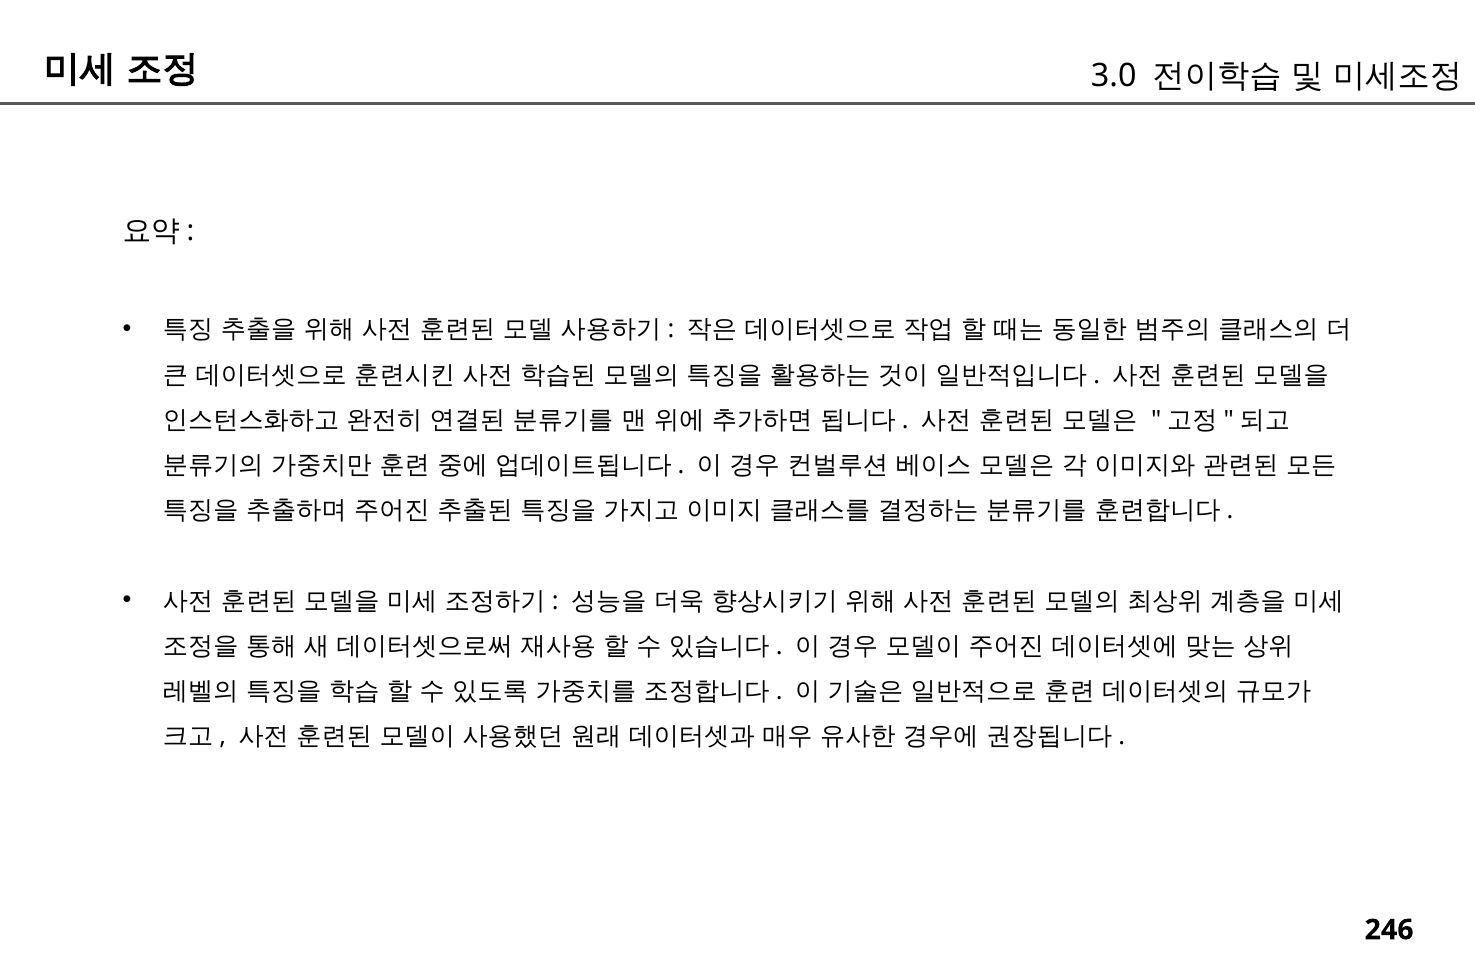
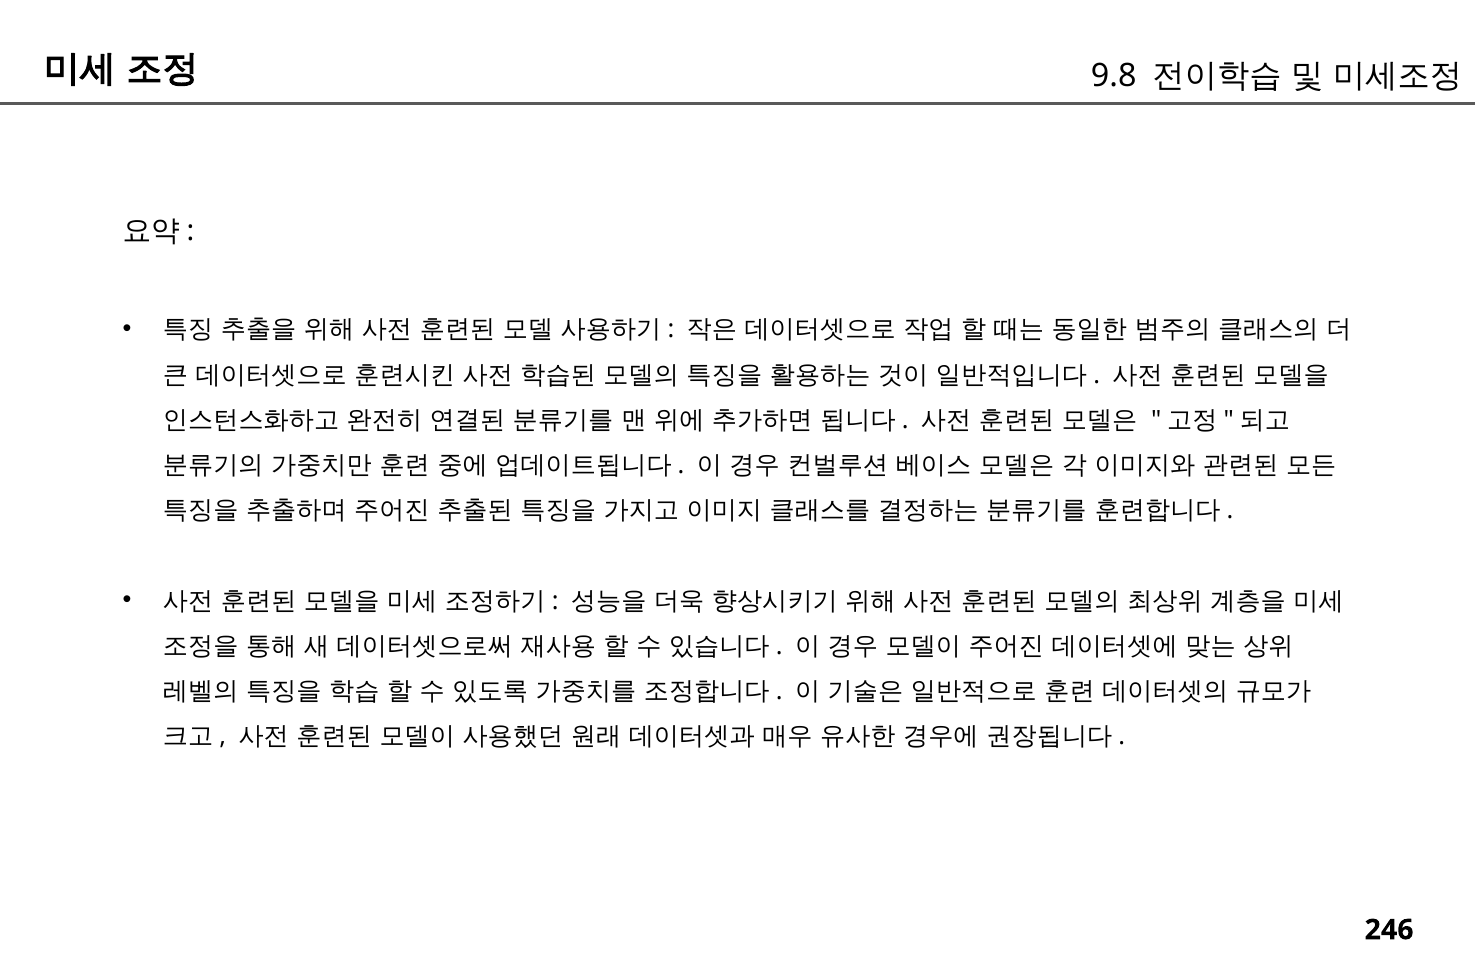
3.0: 3.0 -> 9.8
